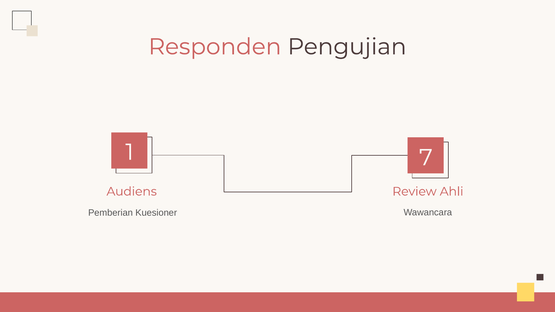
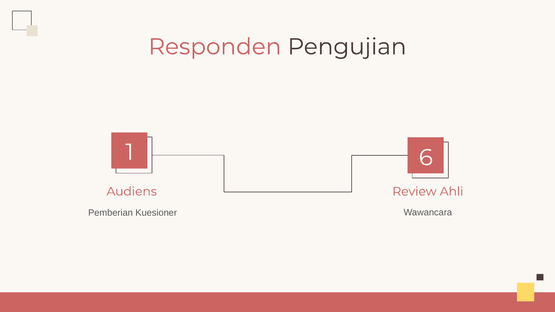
7: 7 -> 6
